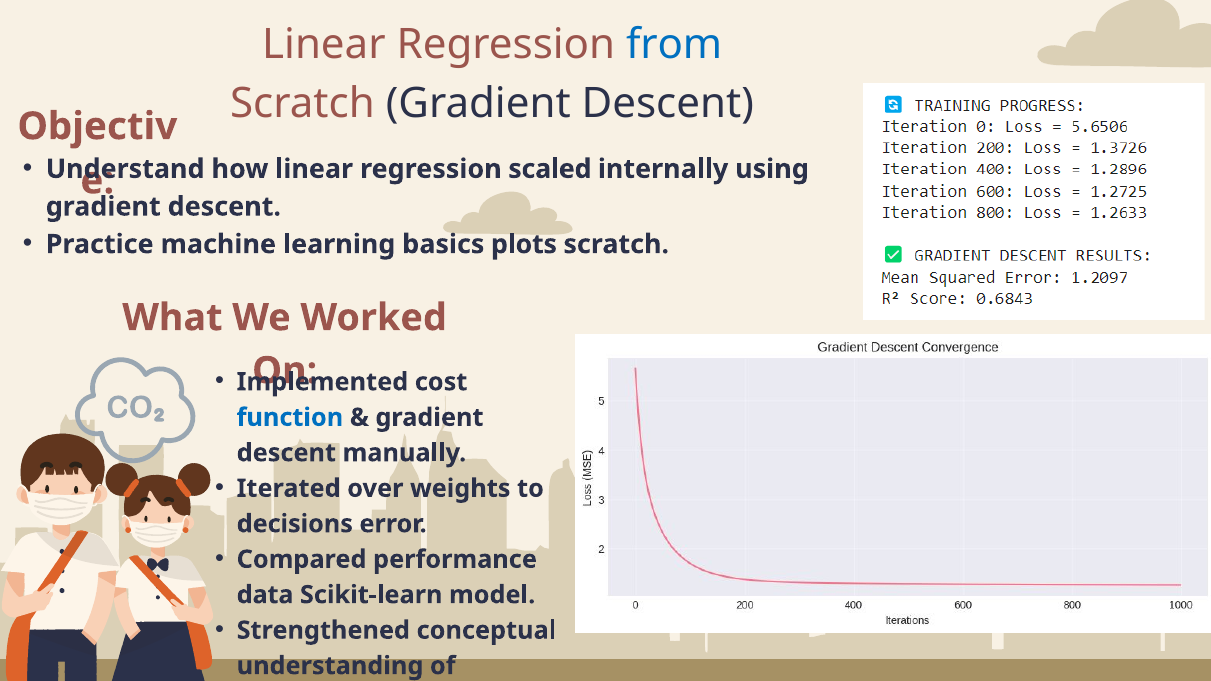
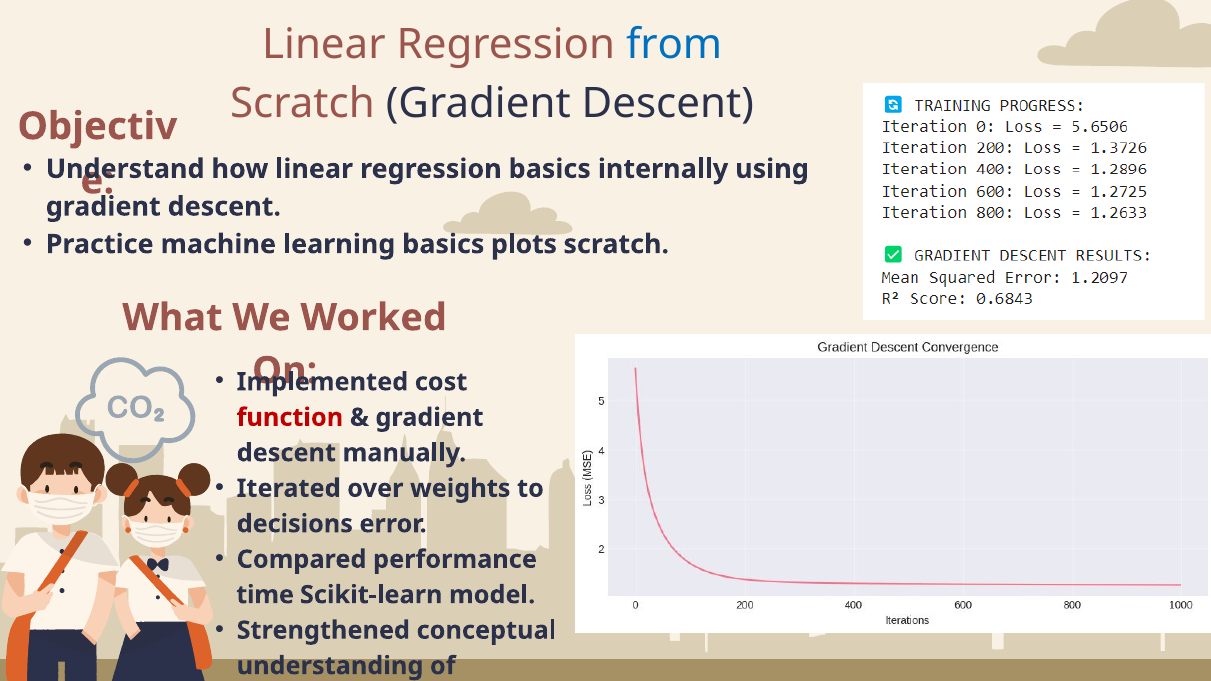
regression scaled: scaled -> basics
function colour: blue -> red
data: data -> time
